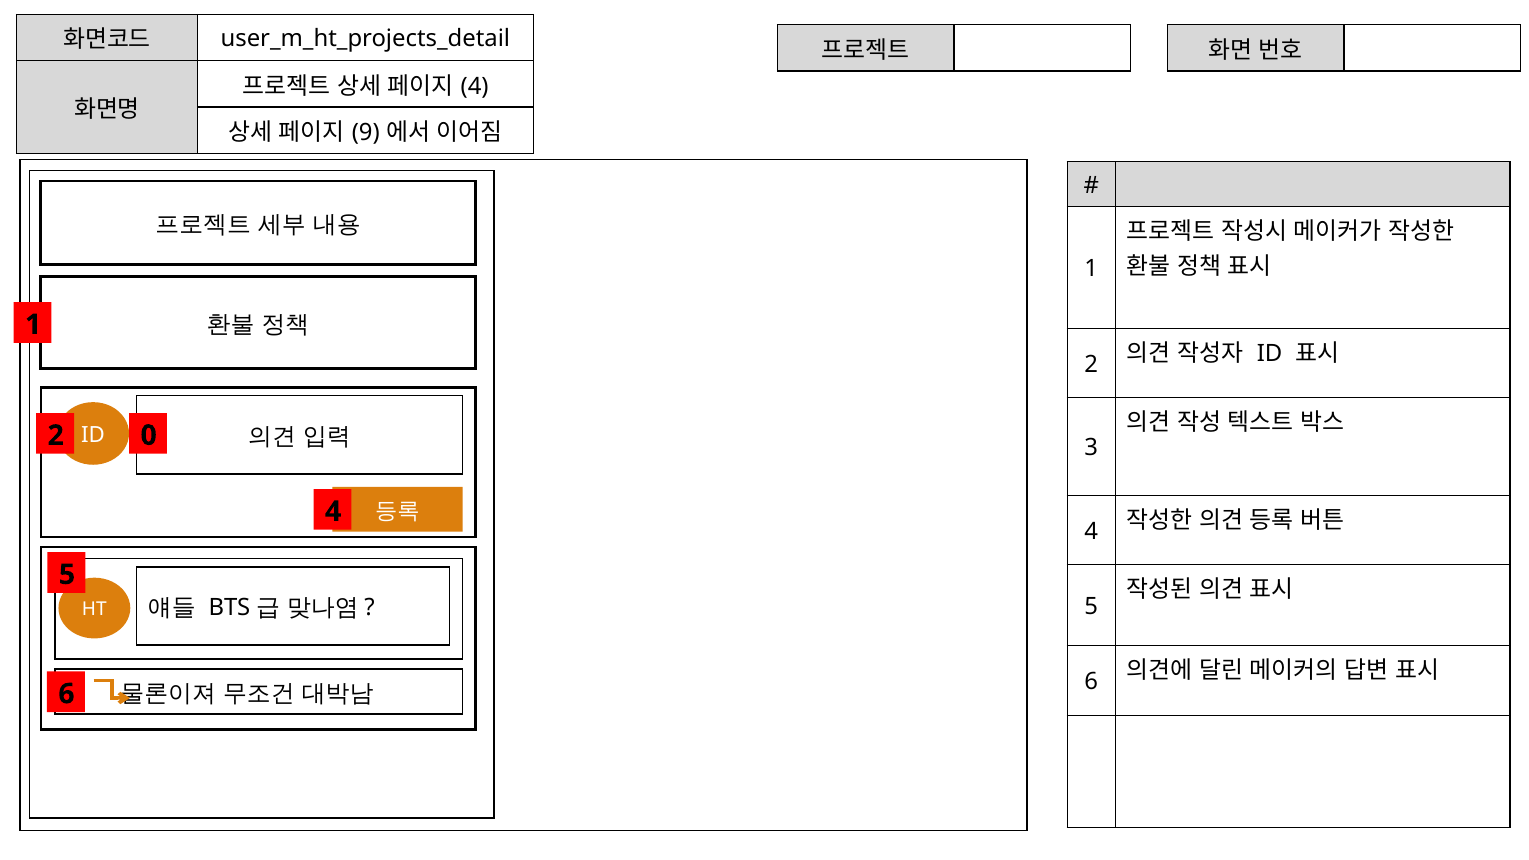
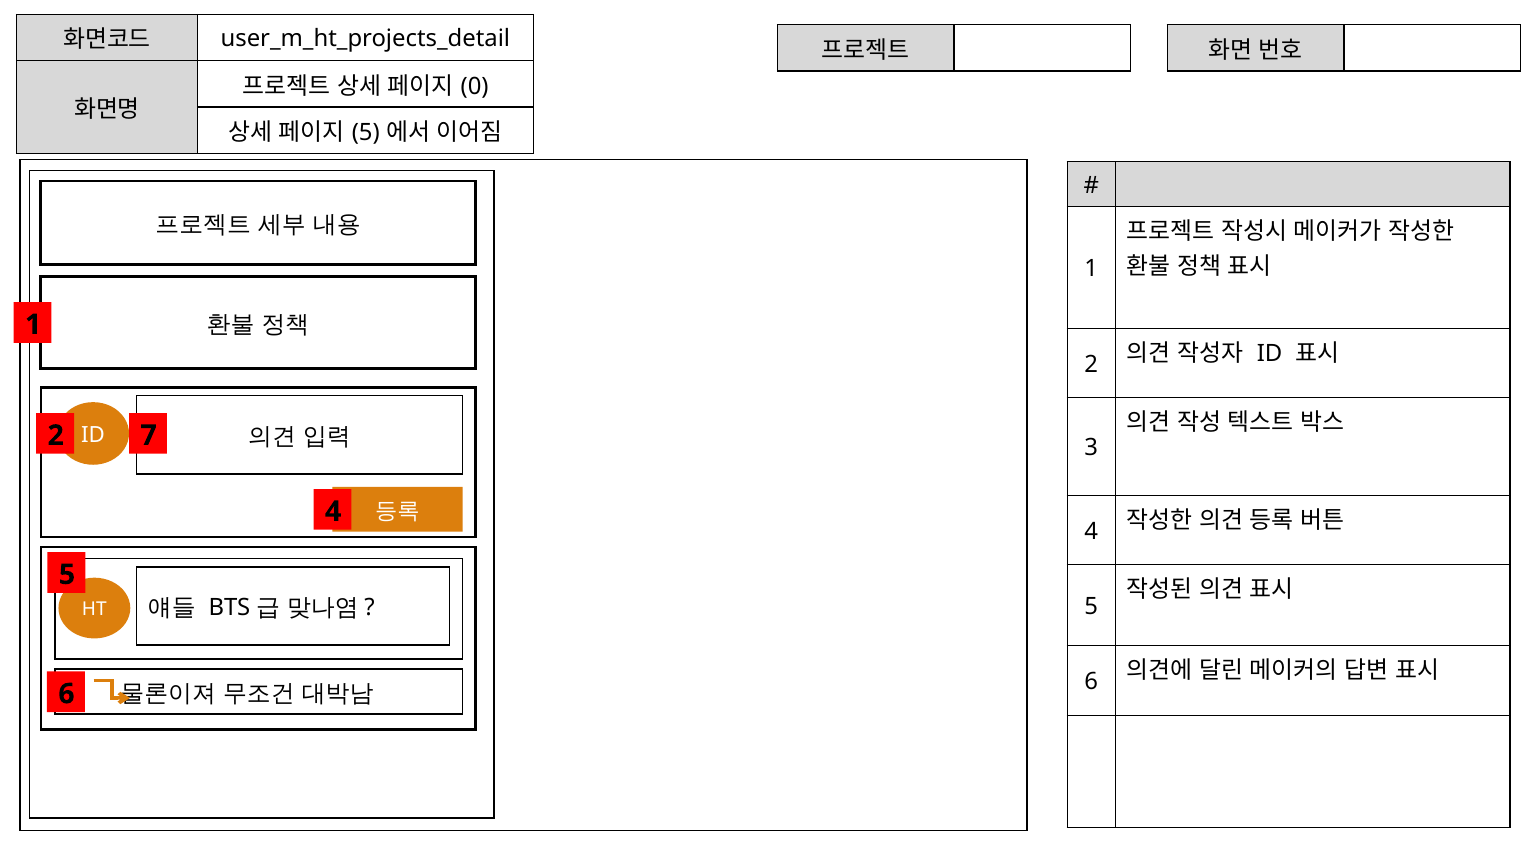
4 at (475, 86): 4 -> 0
9 at (366, 133): 9 -> 5
0: 0 -> 7
